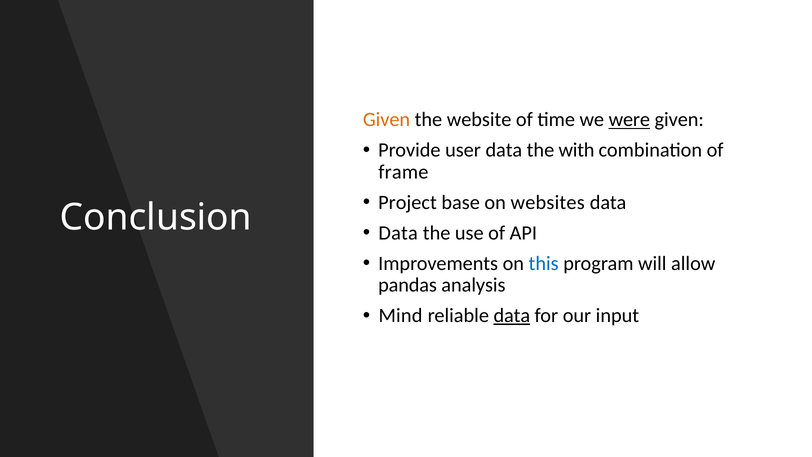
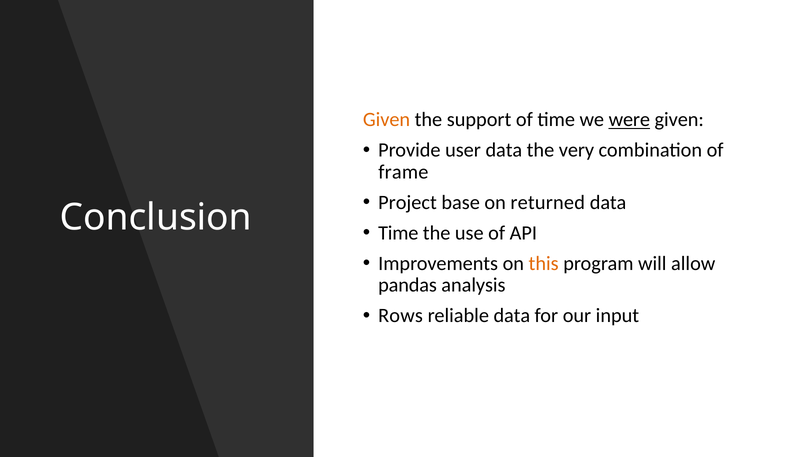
website: website -> support
with: with -> very
websites: websites -> returned
Data at (398, 233): Data -> Time
this colour: blue -> orange
Mind: Mind -> Rows
data at (512, 315) underline: present -> none
